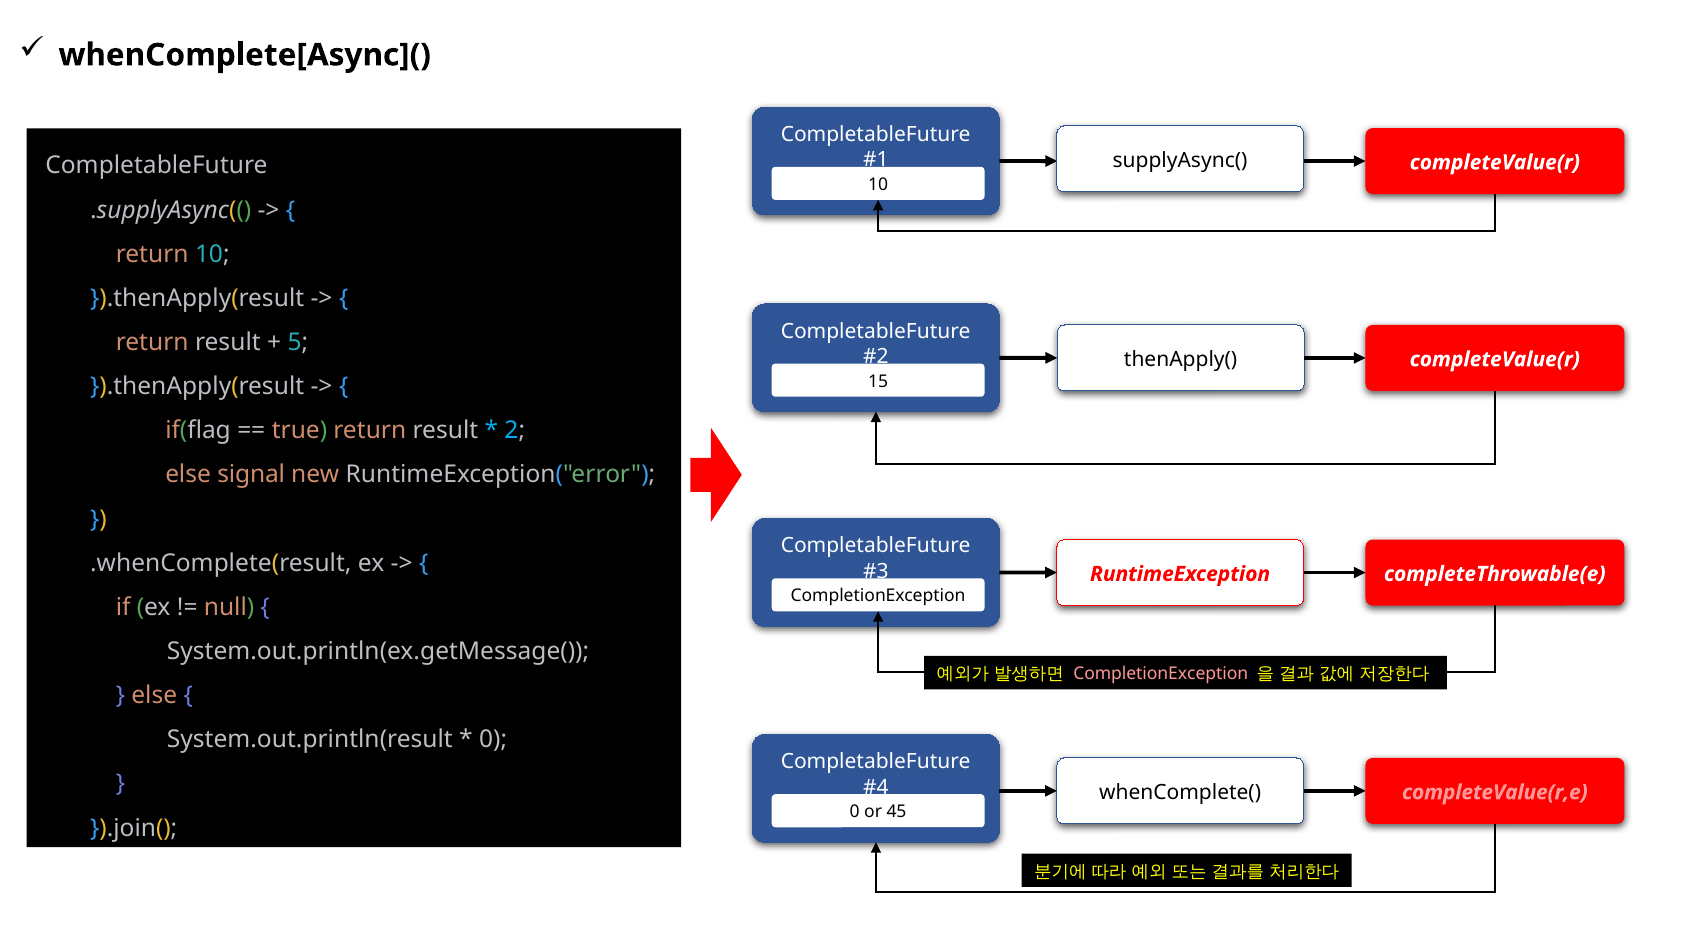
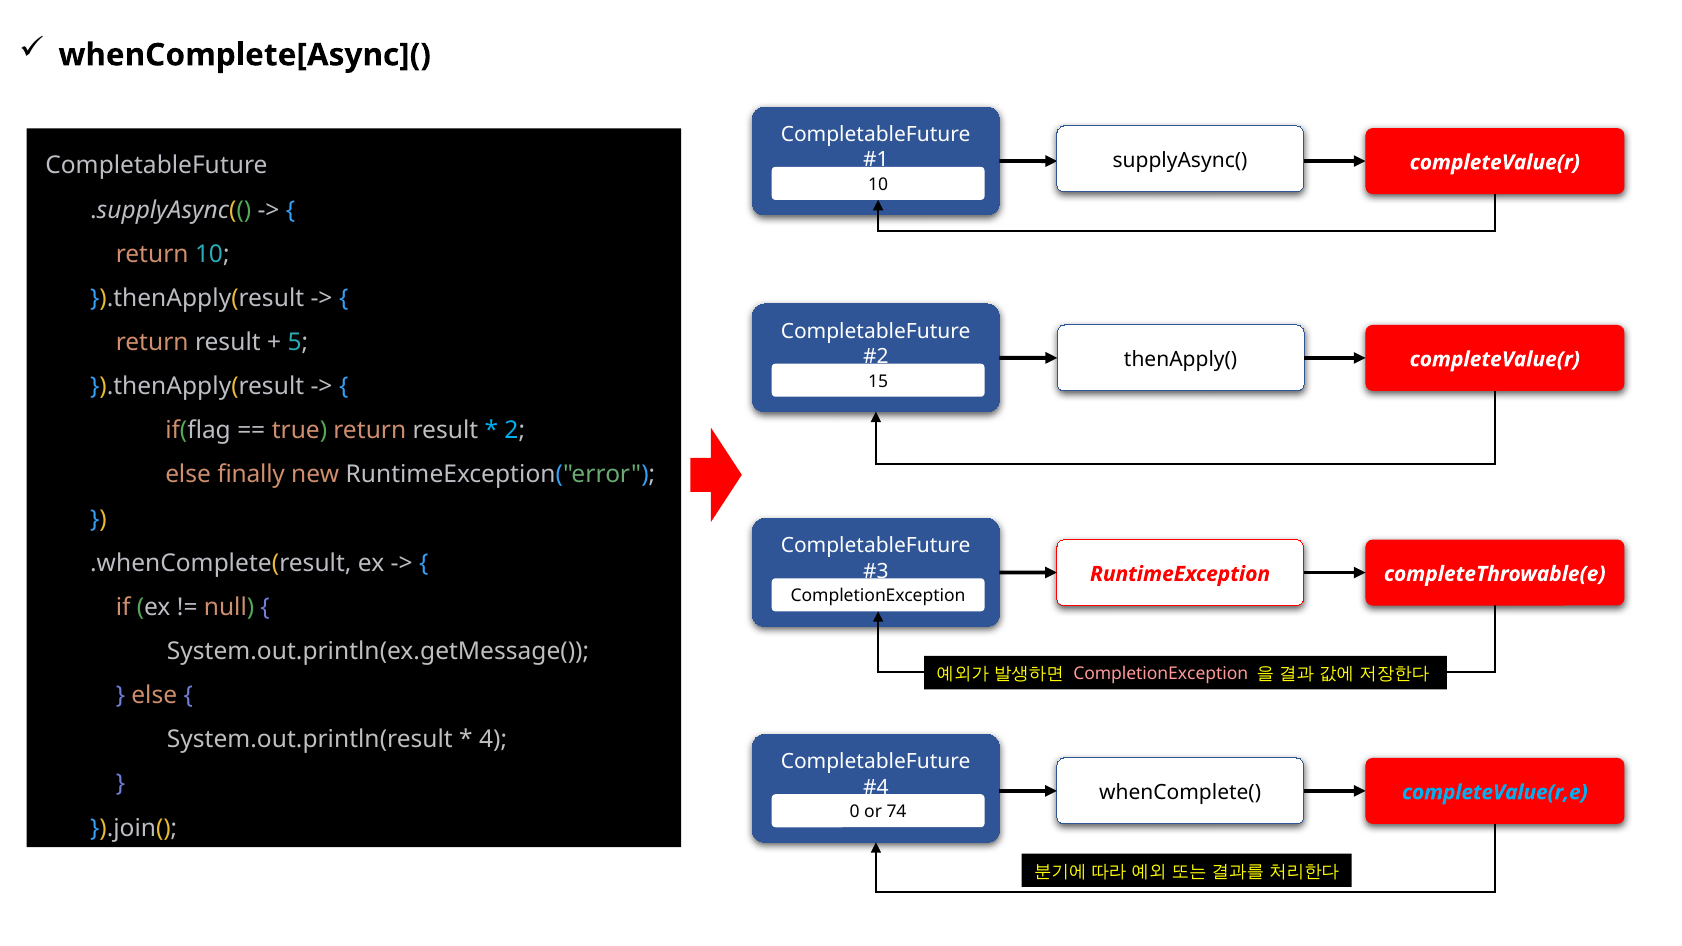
signal: signal -> finally
0 at (493, 740): 0 -> 4
completeValue(r,e colour: pink -> light blue
45: 45 -> 74
